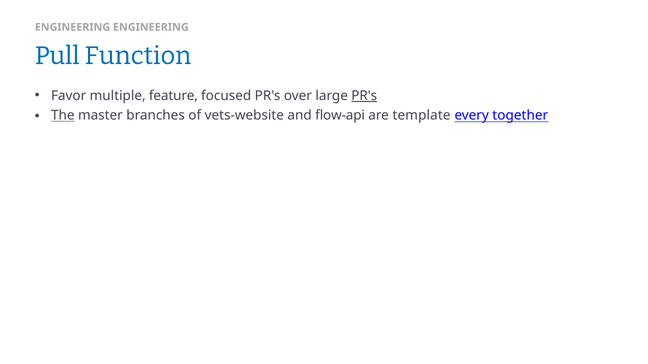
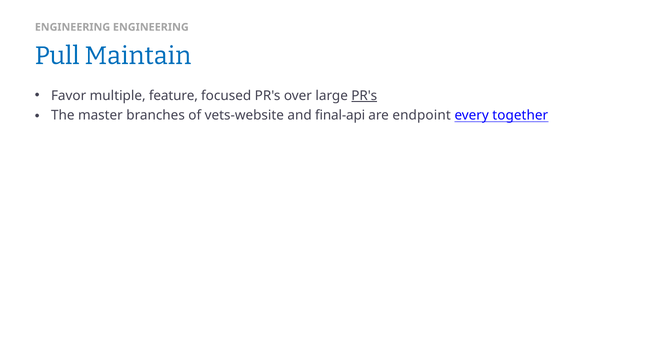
Function: Function -> Maintain
The underline: present -> none
flow-api: flow-api -> final-api
template: template -> endpoint
